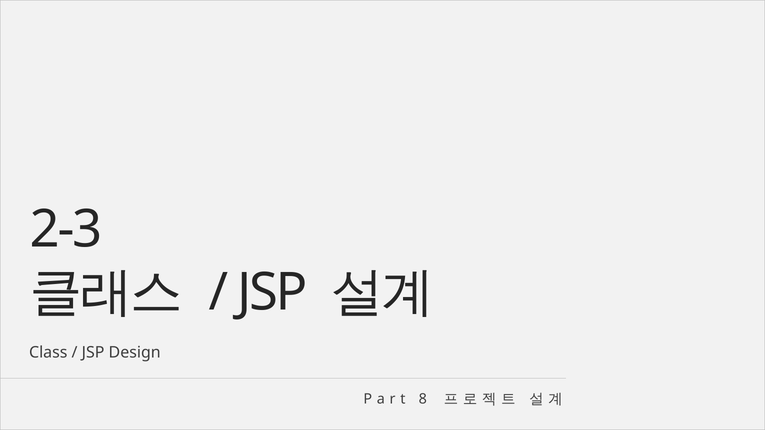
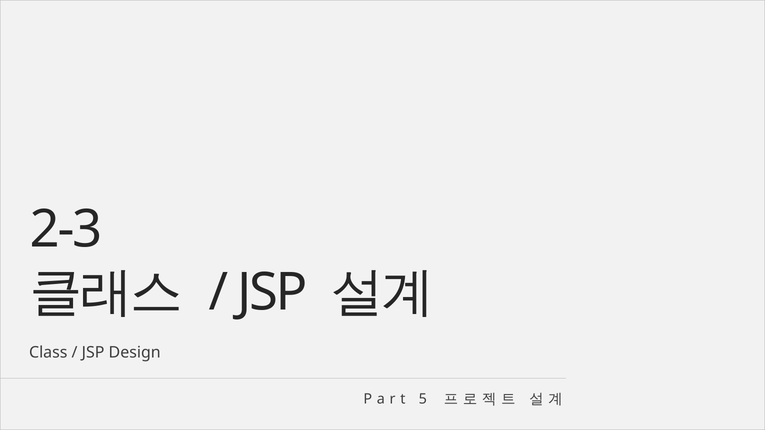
8: 8 -> 5
